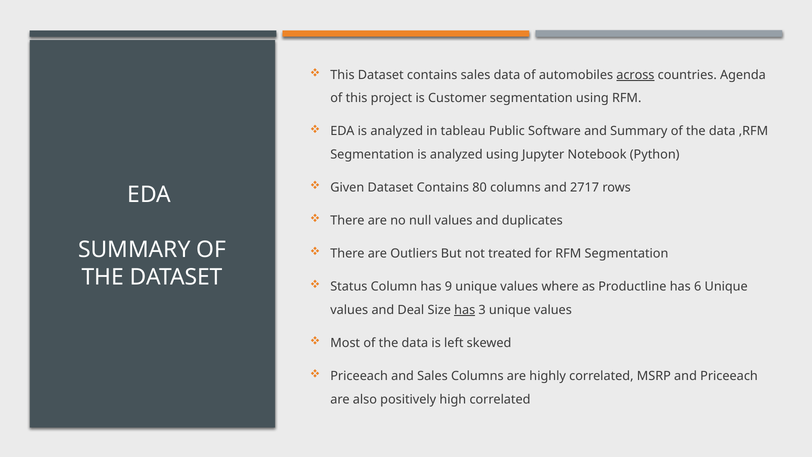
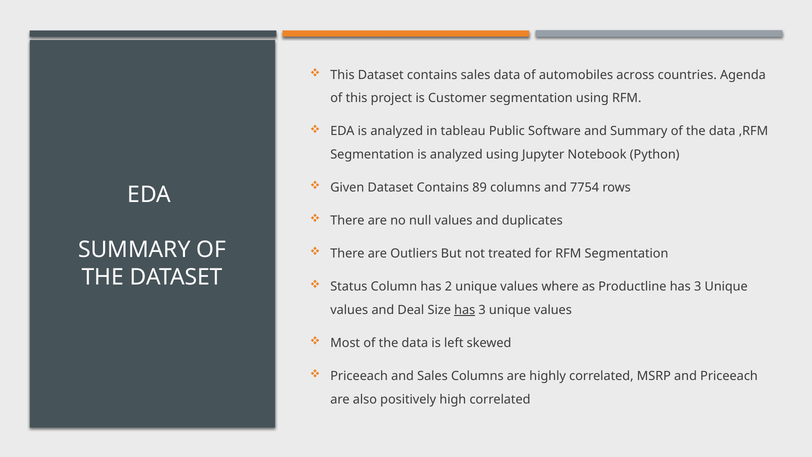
across underline: present -> none
80: 80 -> 89
2717: 2717 -> 7754
9: 9 -> 2
Productline has 6: 6 -> 3
